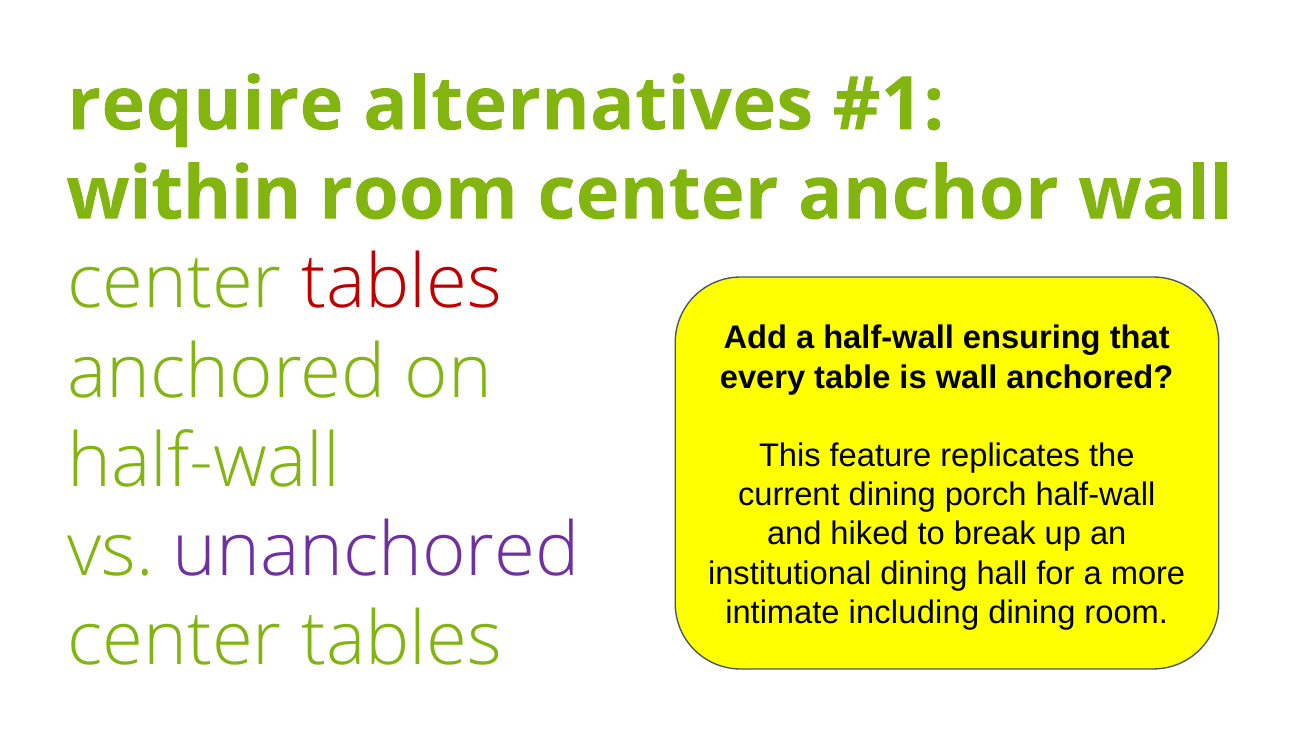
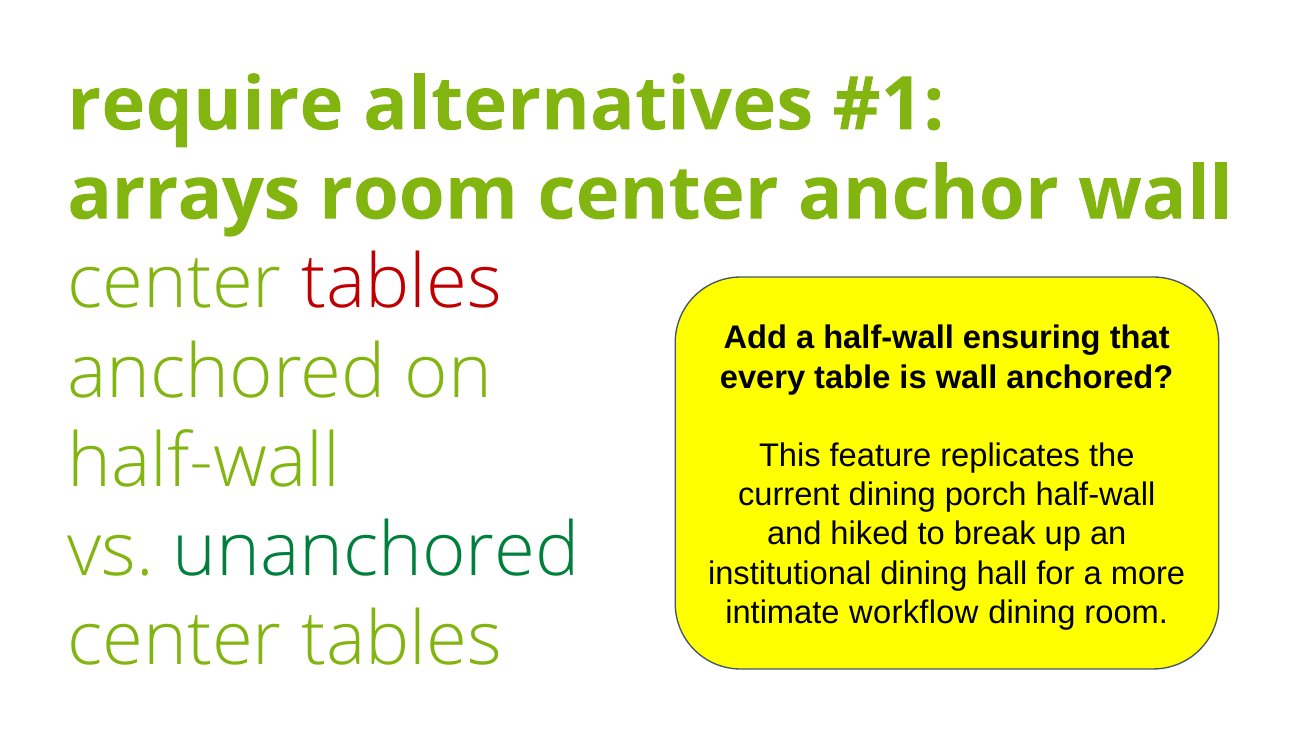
within: within -> arrays
unanchored colour: purple -> green
including: including -> workflow
